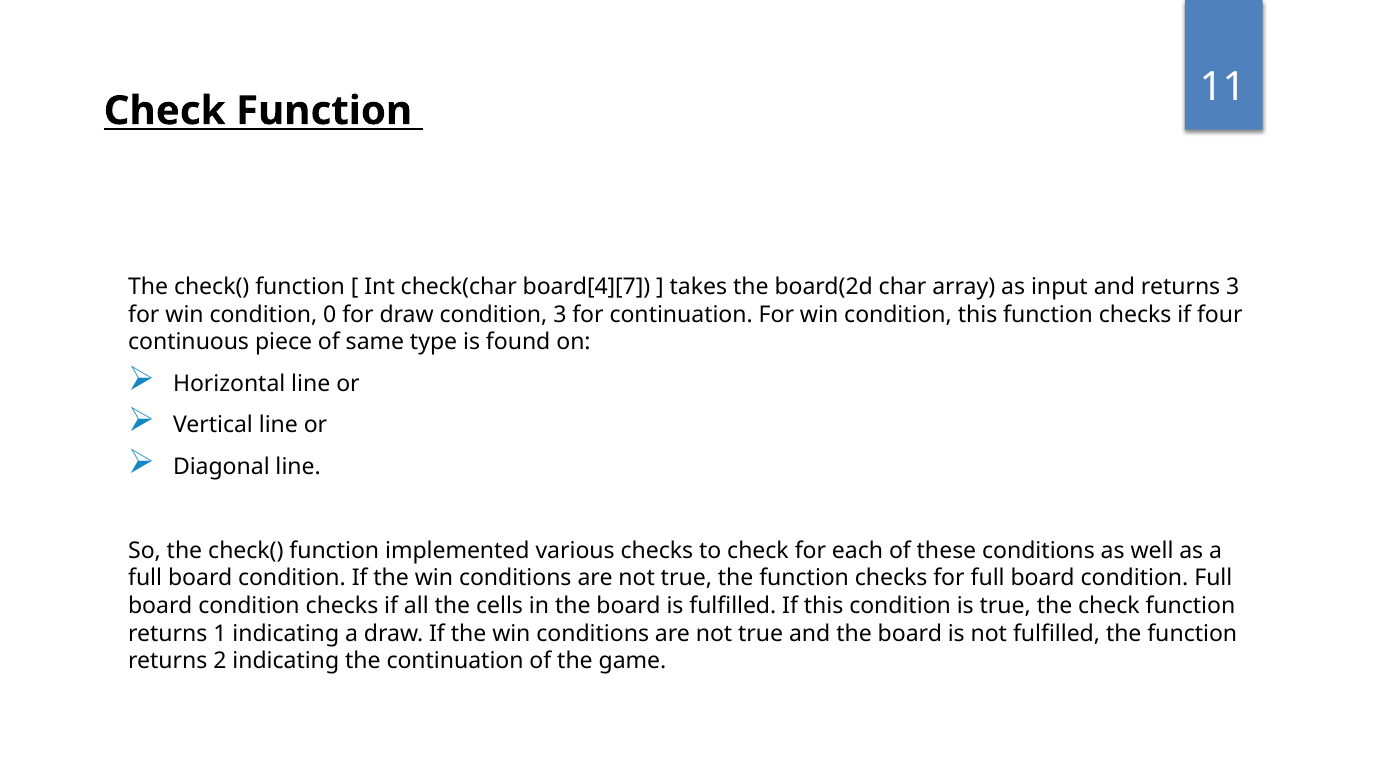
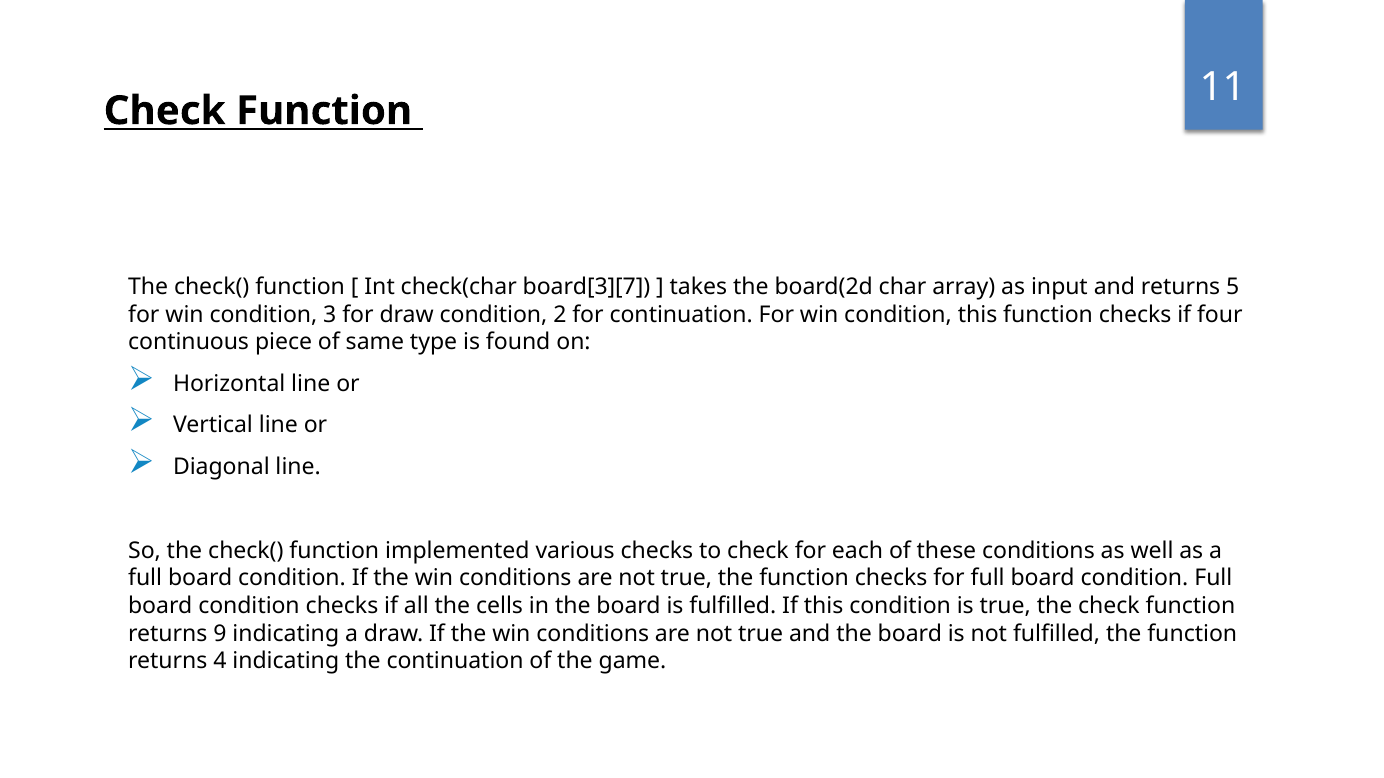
board[4][7: board[4][7 -> board[3][7
returns 3: 3 -> 5
0: 0 -> 3
condition 3: 3 -> 2
1: 1 -> 9
2: 2 -> 4
